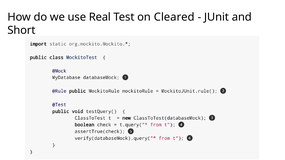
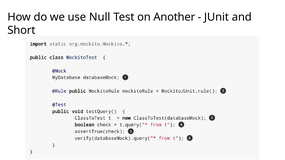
Real: Real -> Null
Cleared: Cleared -> Another
